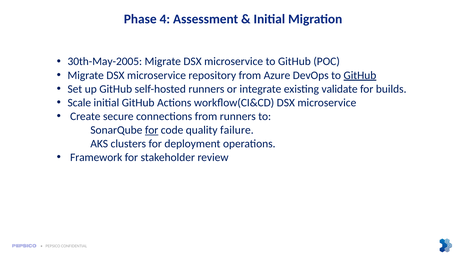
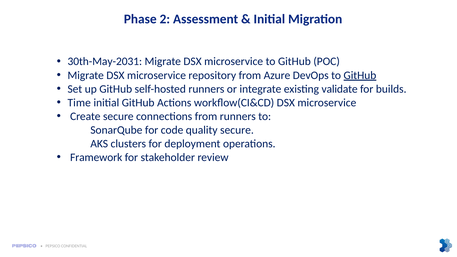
4: 4 -> 2
30th-May-2005: 30th-May-2005 -> 30th-May-2031
Scale: Scale -> Time
for at (152, 130) underline: present -> none
quality failure: failure -> secure
